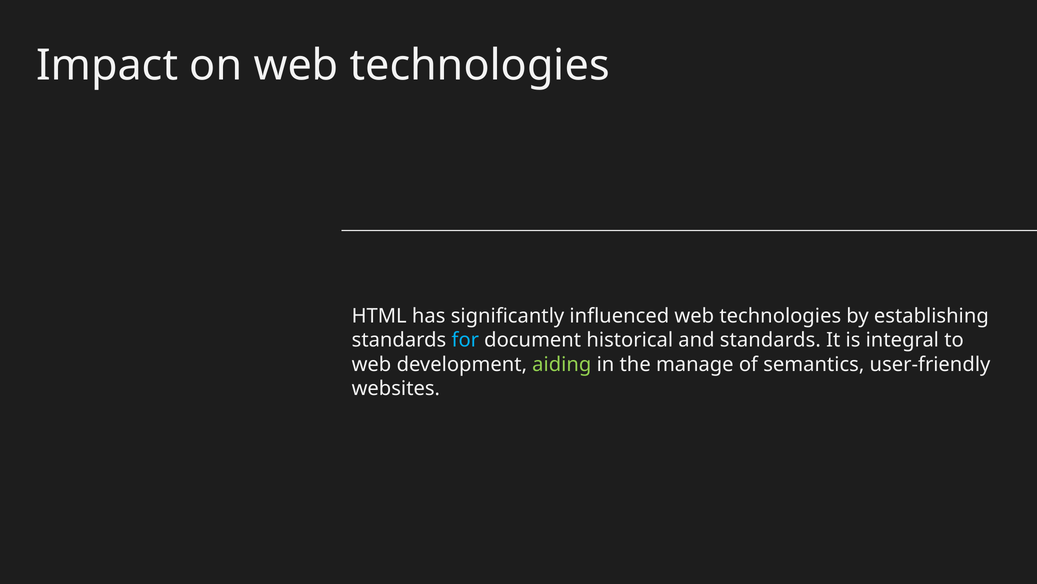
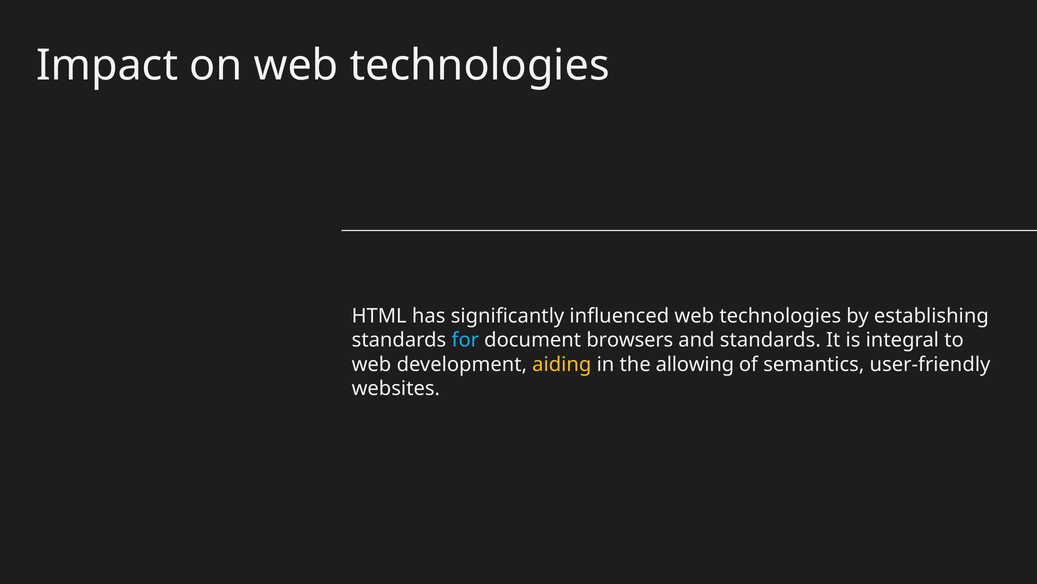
historical: historical -> browsers
aiding colour: light green -> yellow
manage: manage -> allowing
